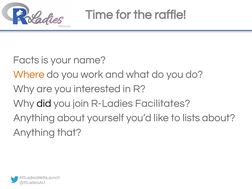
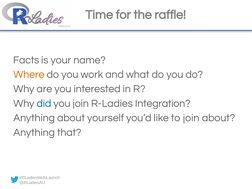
did colour: black -> blue
Facilitates: Facilitates -> Integration
to lists: lists -> join
